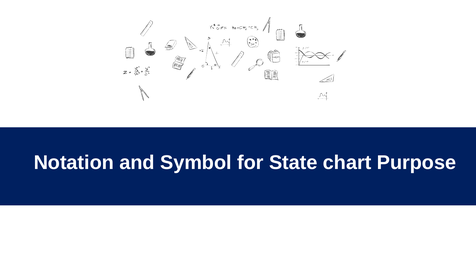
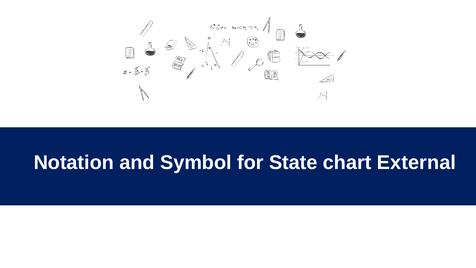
Purpose: Purpose -> External
